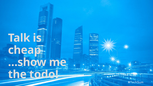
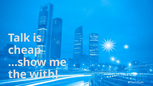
todo: todo -> with
